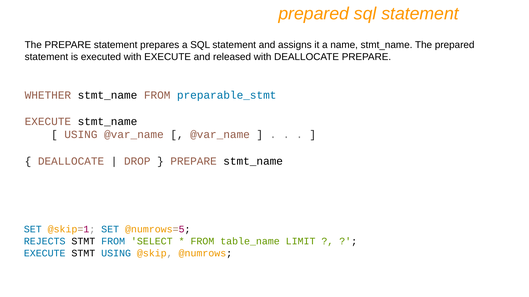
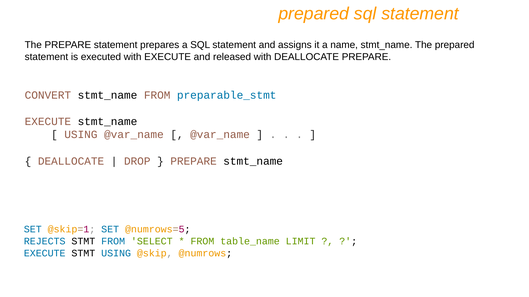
WHETHER: WHETHER -> CONVERT
